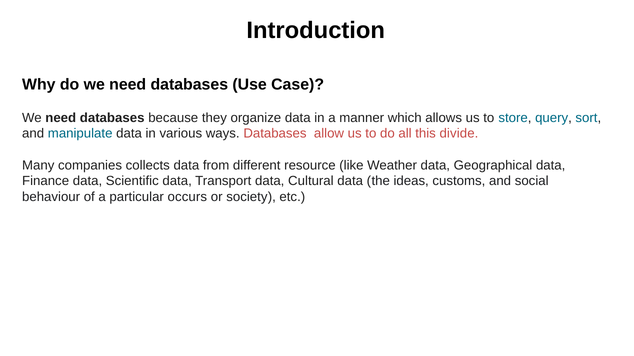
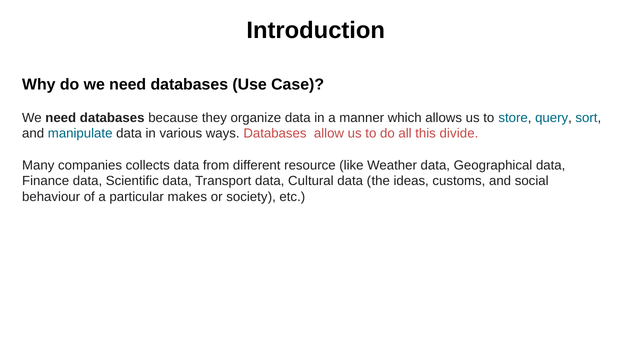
occurs: occurs -> makes
